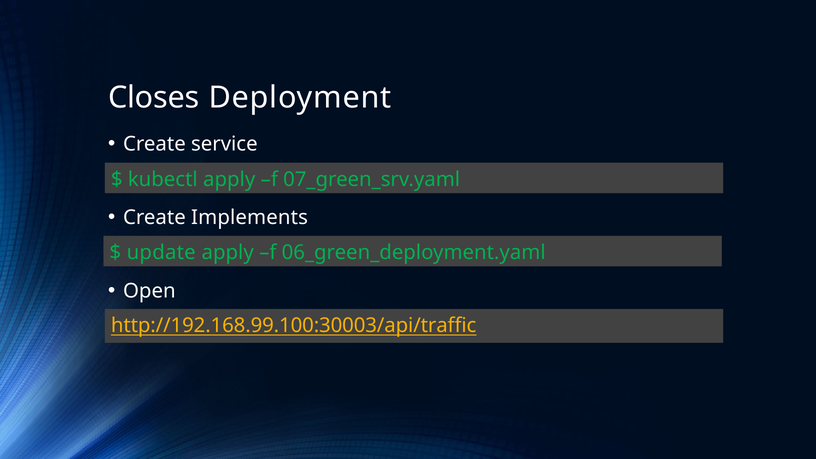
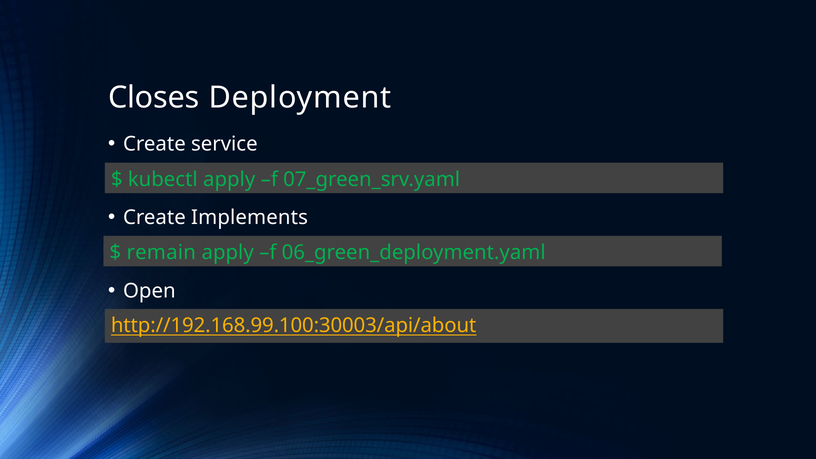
update: update -> remain
http://192.168.99.100:30003/api/traffic: http://192.168.99.100:30003/api/traffic -> http://192.168.99.100:30003/api/about
